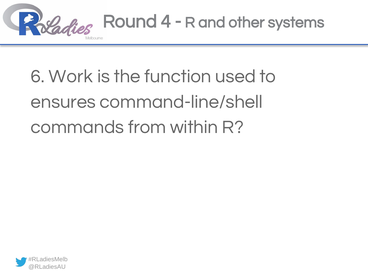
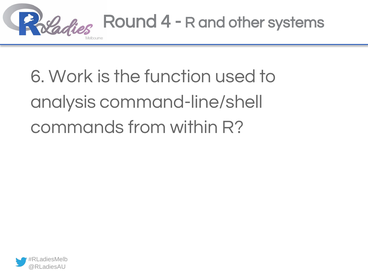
ensures: ensures -> analysis
